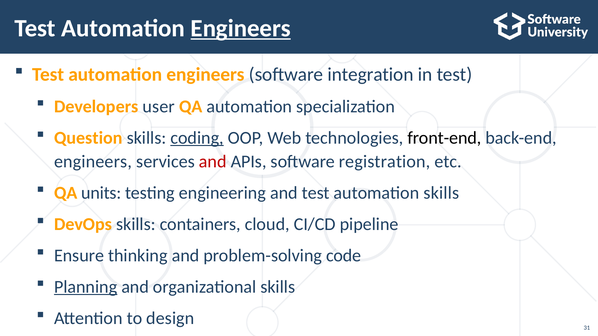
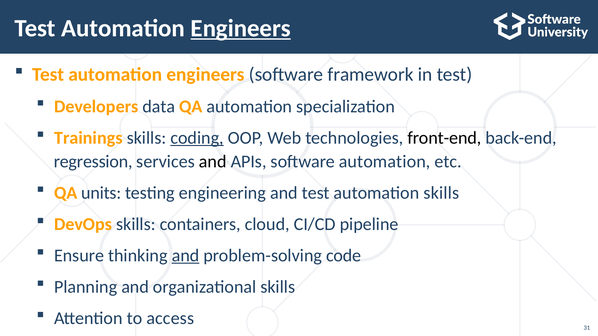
integration: integration -> framework
user: user -> data
Question: Question -> Trainings
engineers at (93, 162): engineers -> regression
and at (213, 162) colour: red -> black
software registration: registration -> automation
and at (186, 256) underline: none -> present
Planning underline: present -> none
design: design -> access
